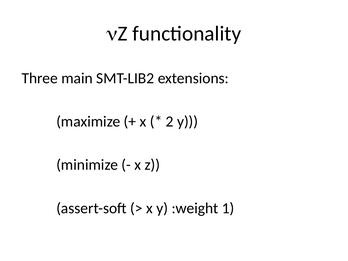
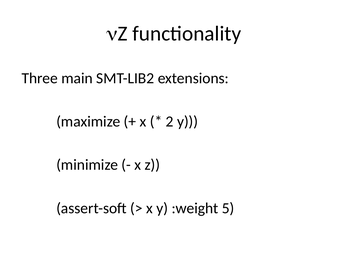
1: 1 -> 5
